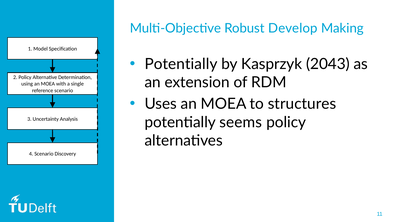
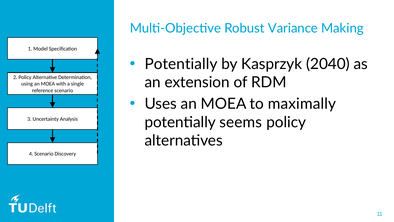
Develop: Develop -> Variance
2043: 2043 -> 2040
structures: structures -> maximally
